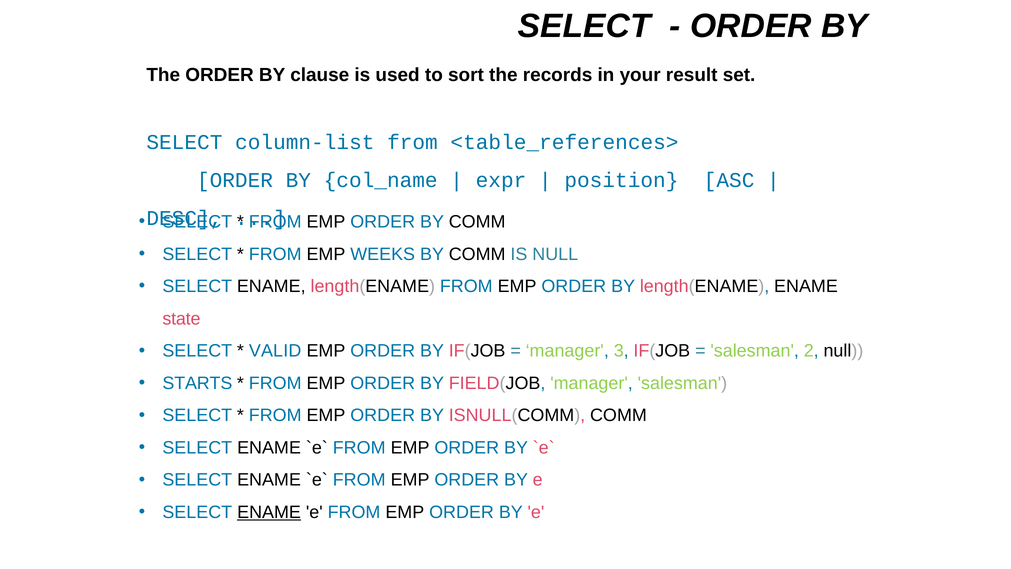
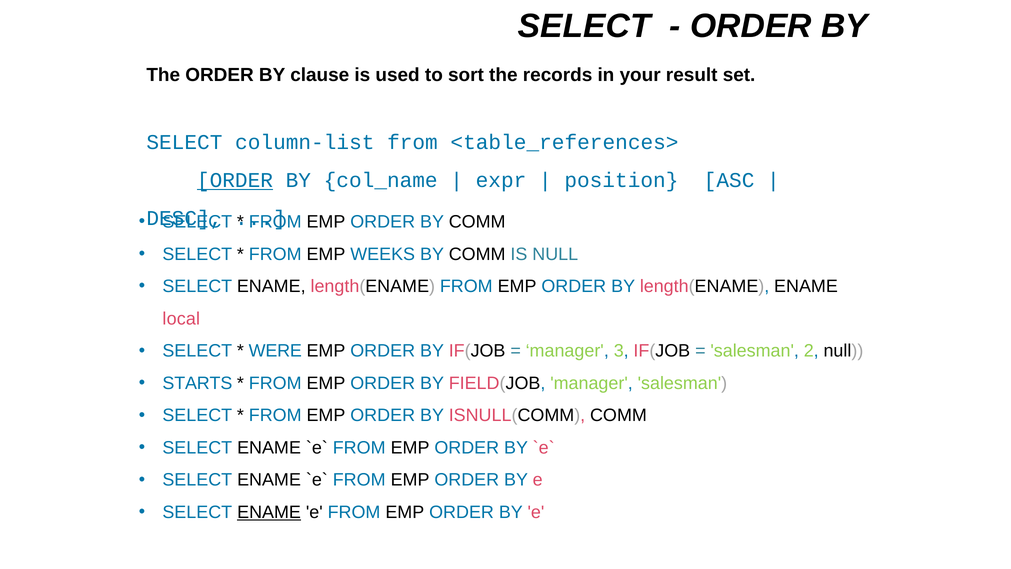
ORDER at (235, 180) underline: none -> present
state: state -> local
VALID: VALID -> WERE
